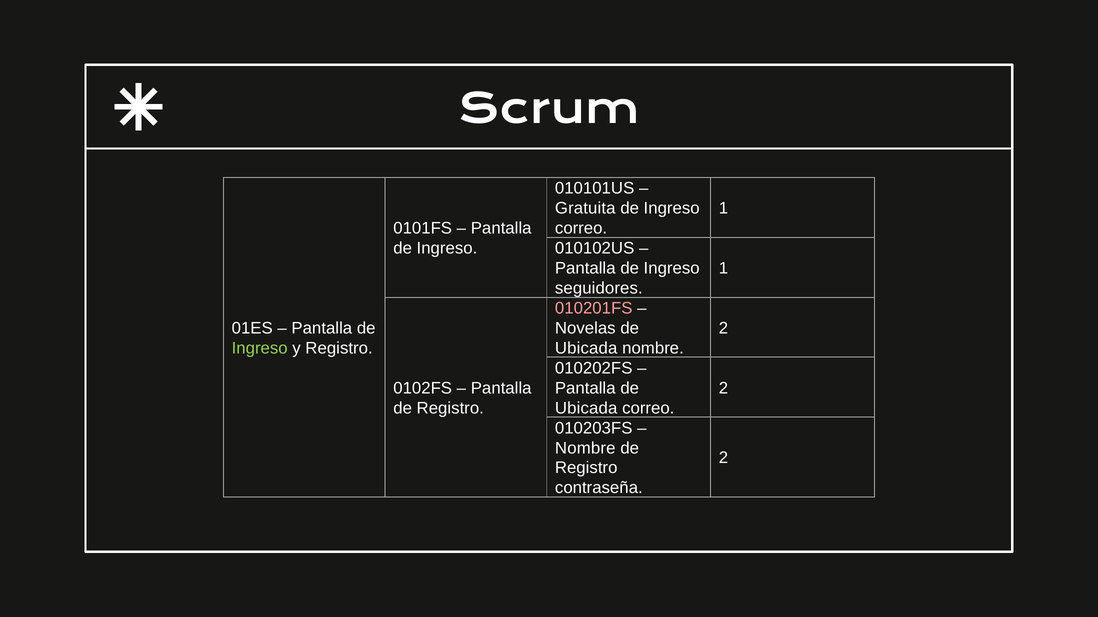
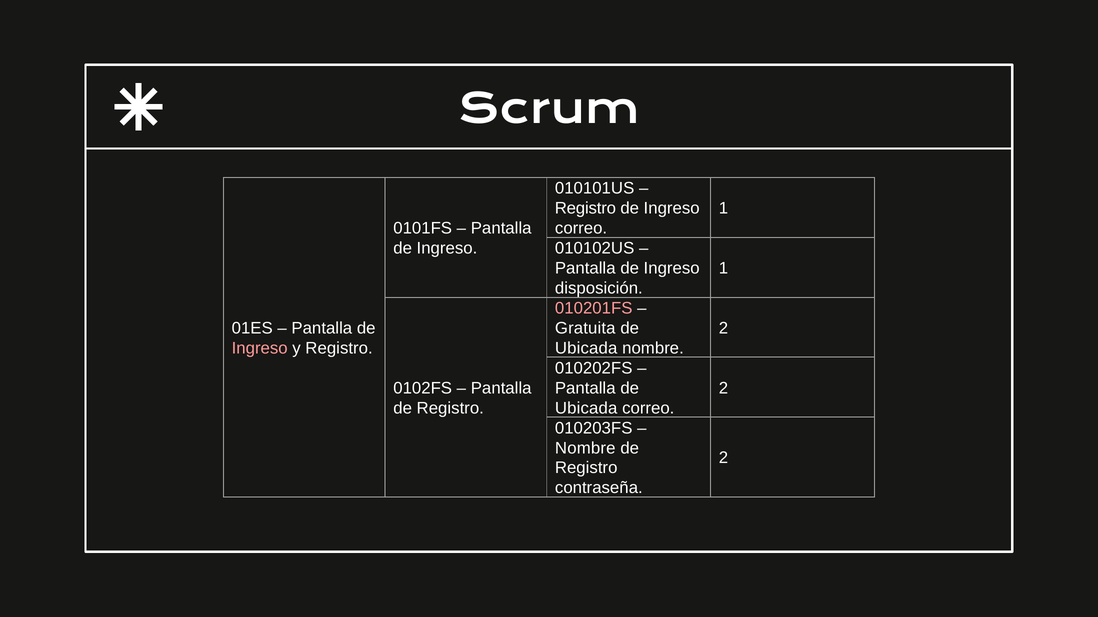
Gratuita at (585, 209): Gratuita -> Registro
seguidores: seguidores -> disposición
Novelas: Novelas -> Gratuita
Ingreso at (260, 349) colour: light green -> pink
